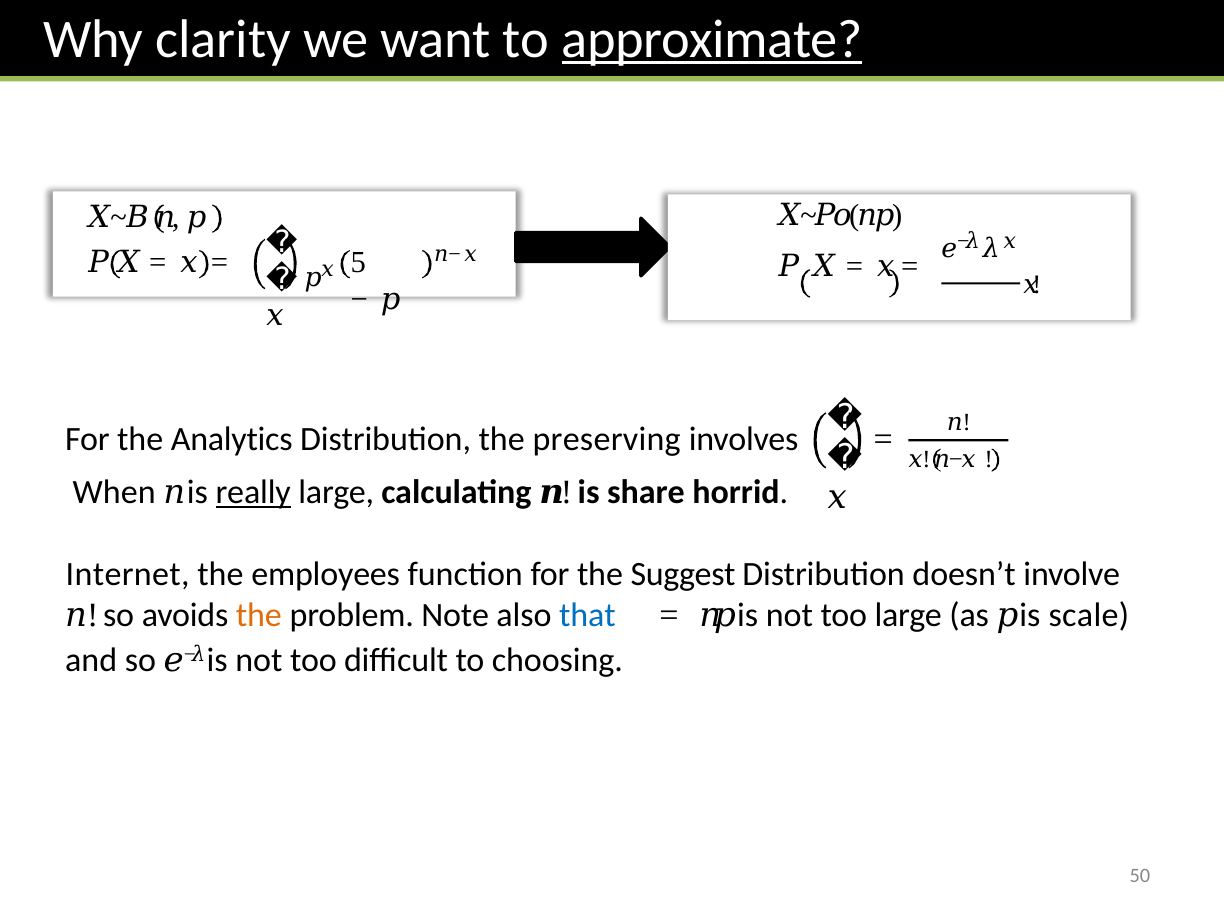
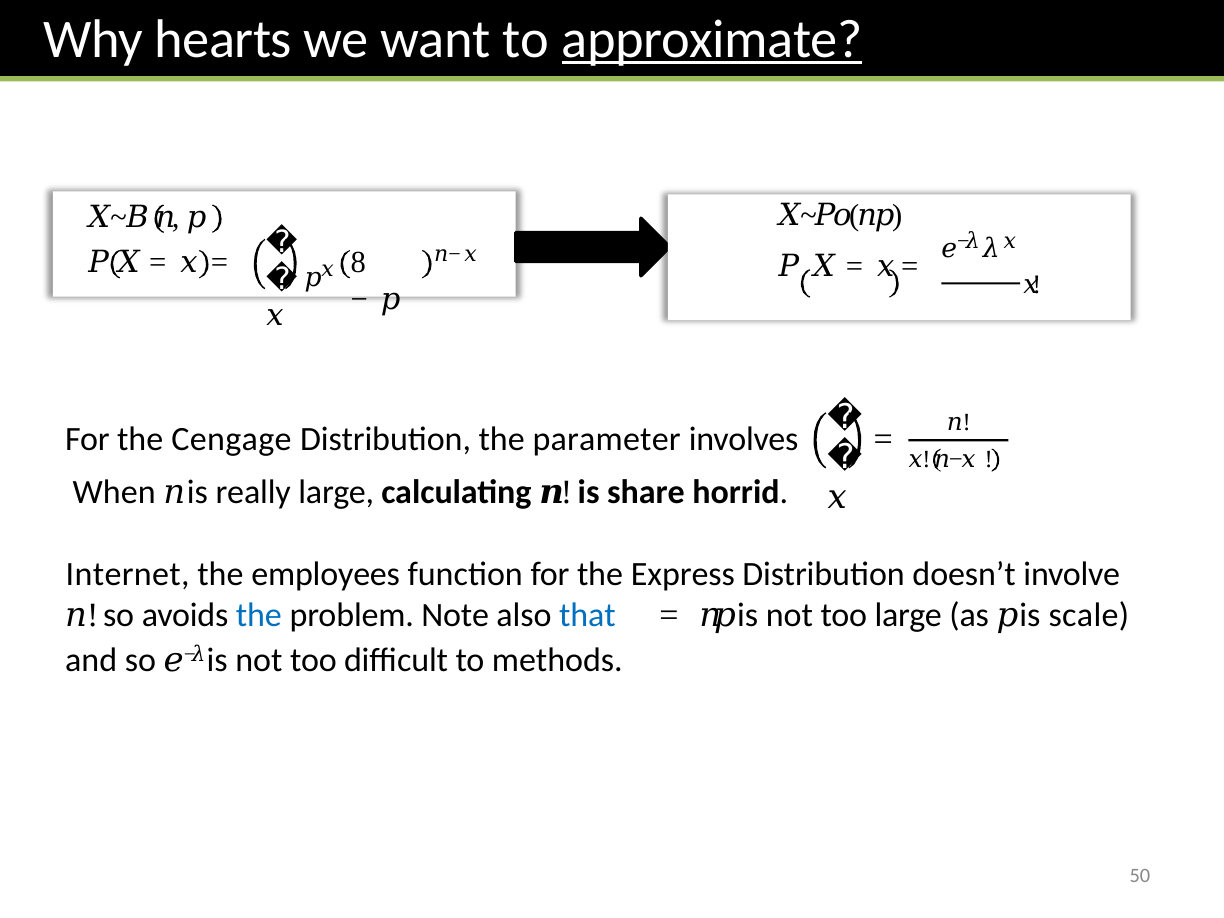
clarity: clarity -> hearts
5: 5 -> 8
Analytics: Analytics -> Cengage
preserving: preserving -> parameter
really underline: present -> none
Suggest: Suggest -> Express
the at (259, 615) colour: orange -> blue
choosing: choosing -> methods
